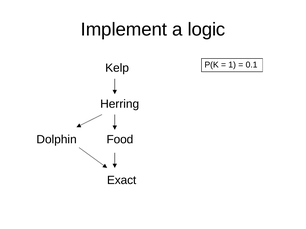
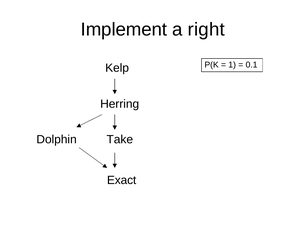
logic: logic -> right
Food: Food -> Take
